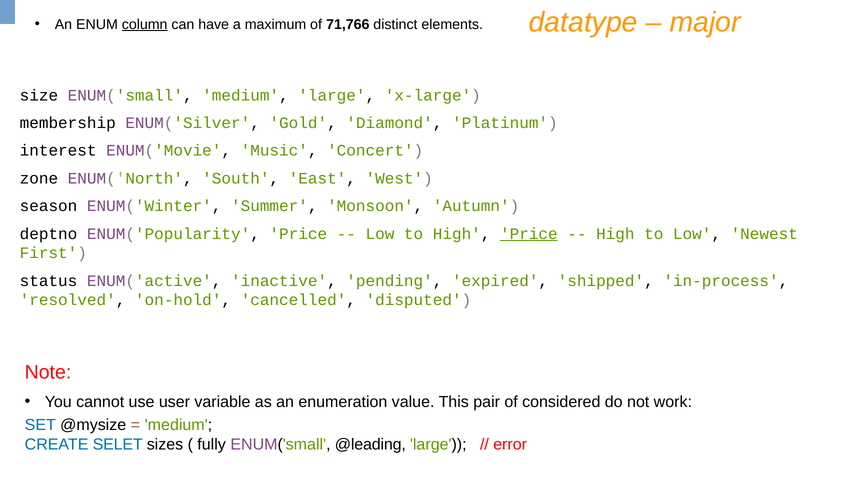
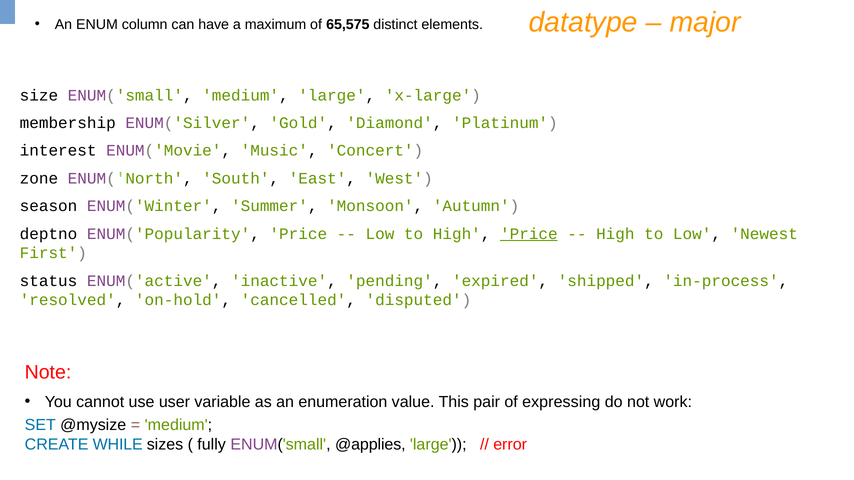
column underline: present -> none
71,766: 71,766 -> 65,575
considered: considered -> expressing
SELET: SELET -> WHILE
@leading: @leading -> @applies
